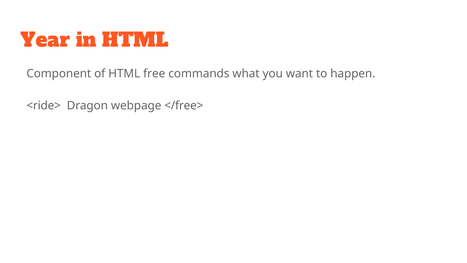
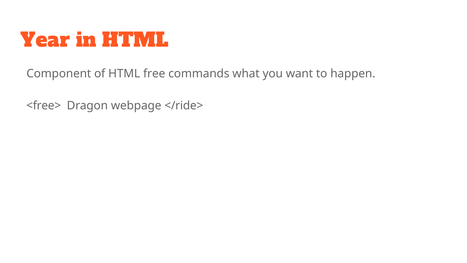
<ride>: <ride> -> <free>
</free>: </free> -> </ride>
